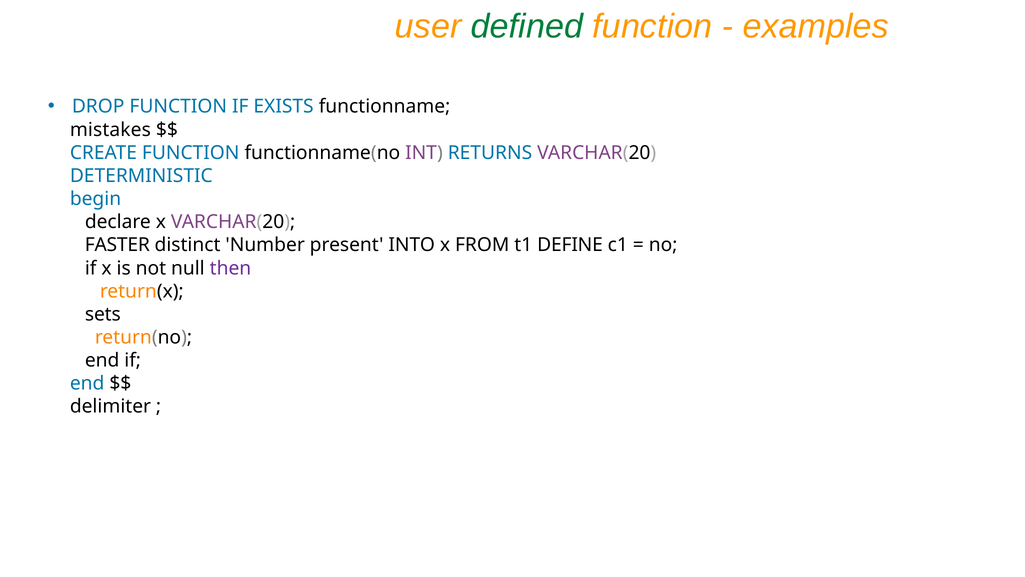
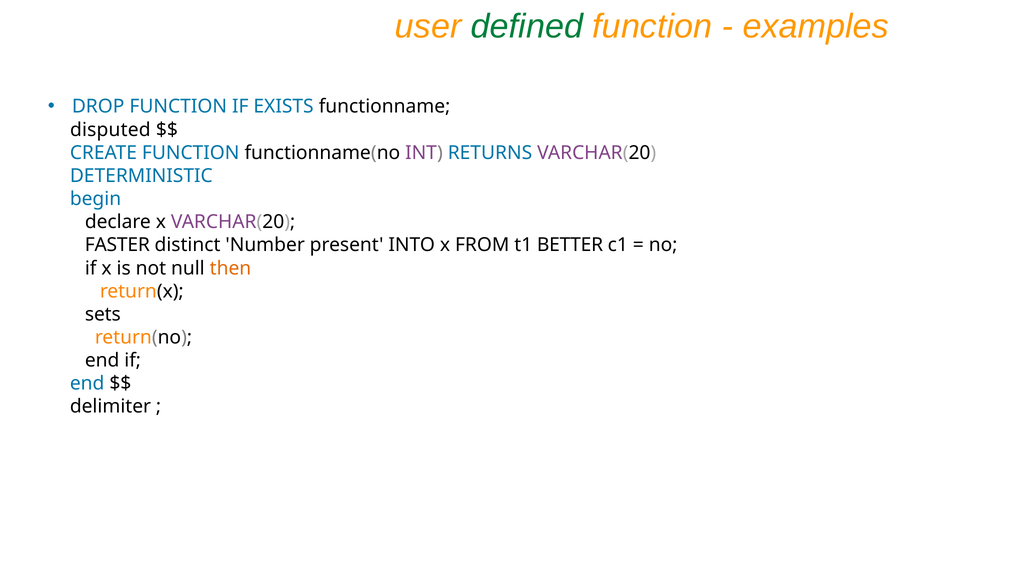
mistakes: mistakes -> disputed
DEFINE: DEFINE -> BETTER
then colour: purple -> orange
